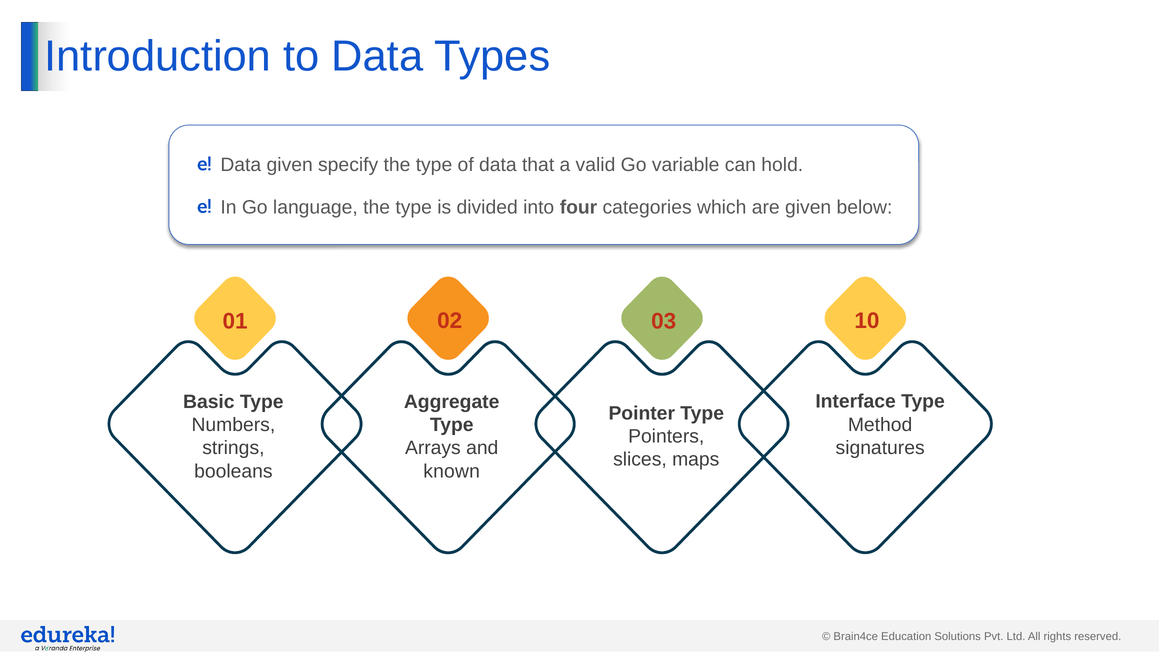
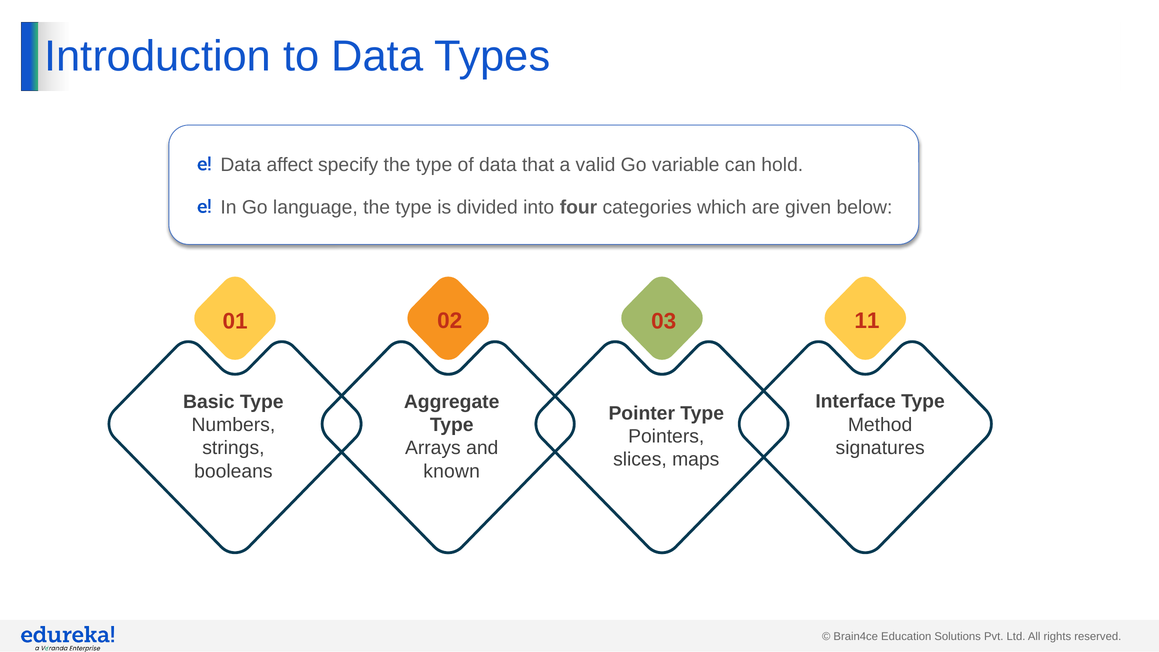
Data given: given -> affect
10: 10 -> 11
